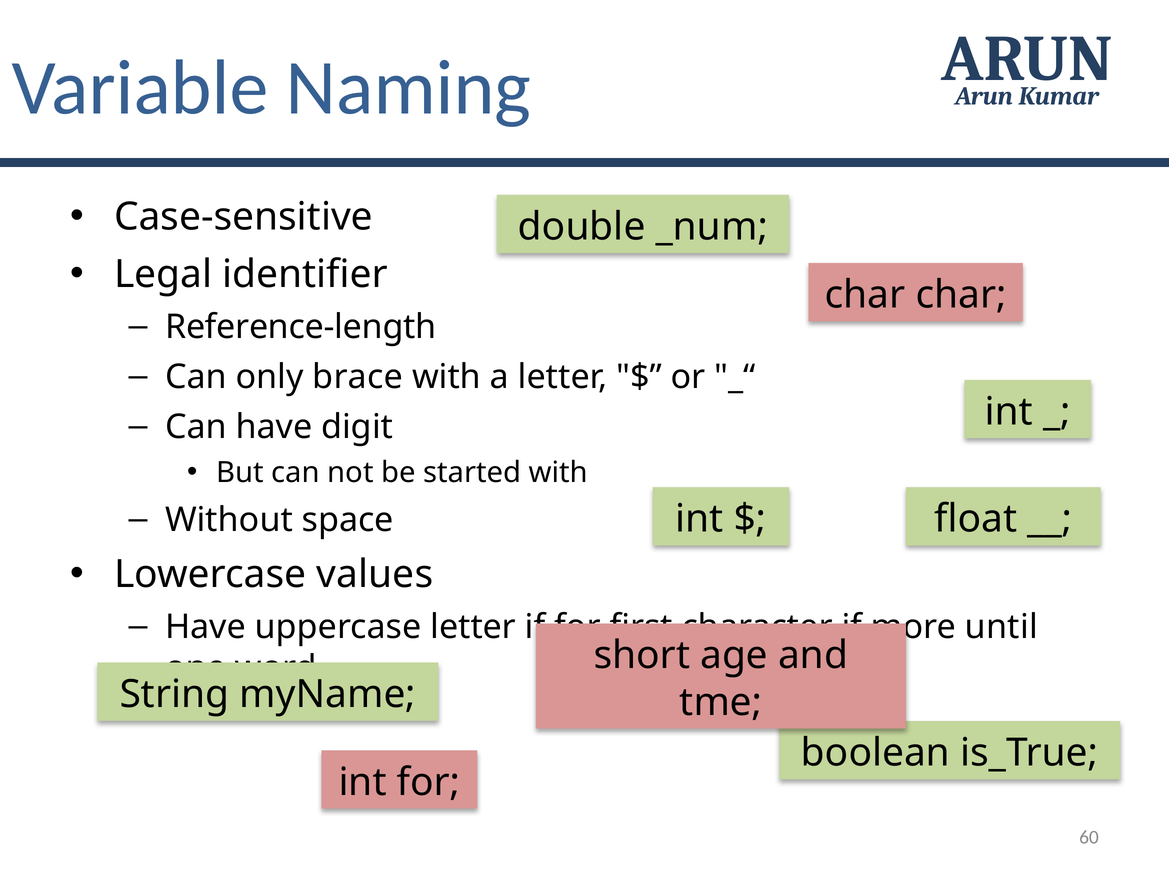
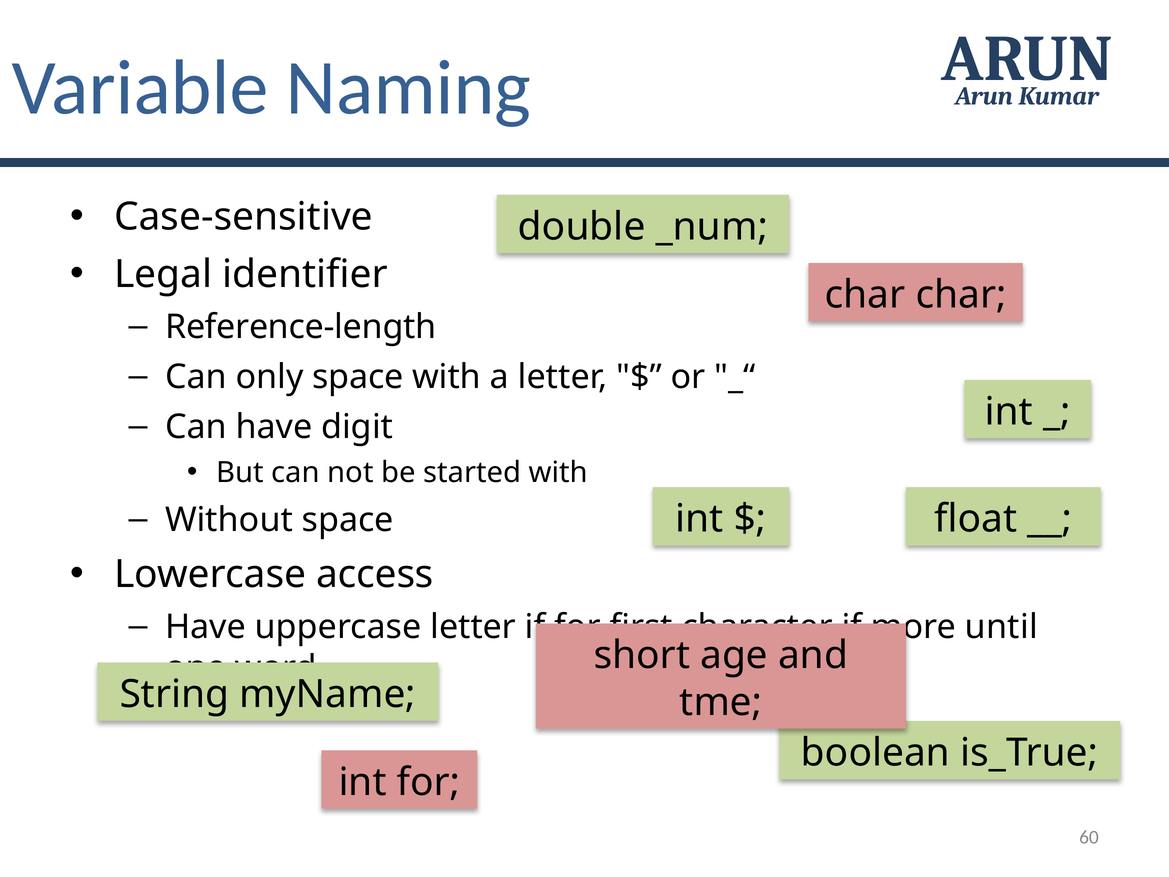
only brace: brace -> space
values: values -> access
